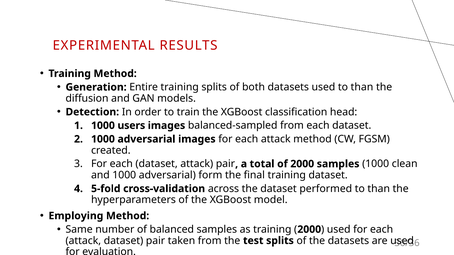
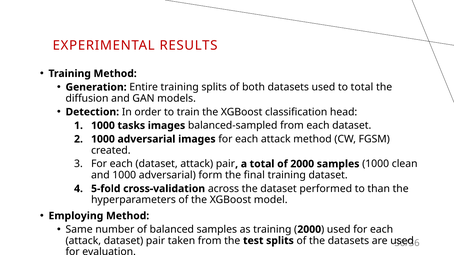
used to than: than -> total
users: users -> tasks
